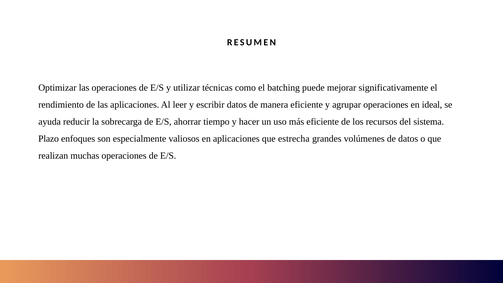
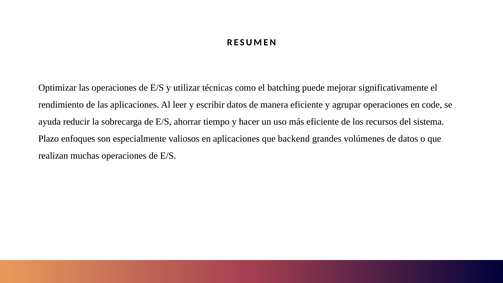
ideal: ideal -> code
estrecha: estrecha -> backend
